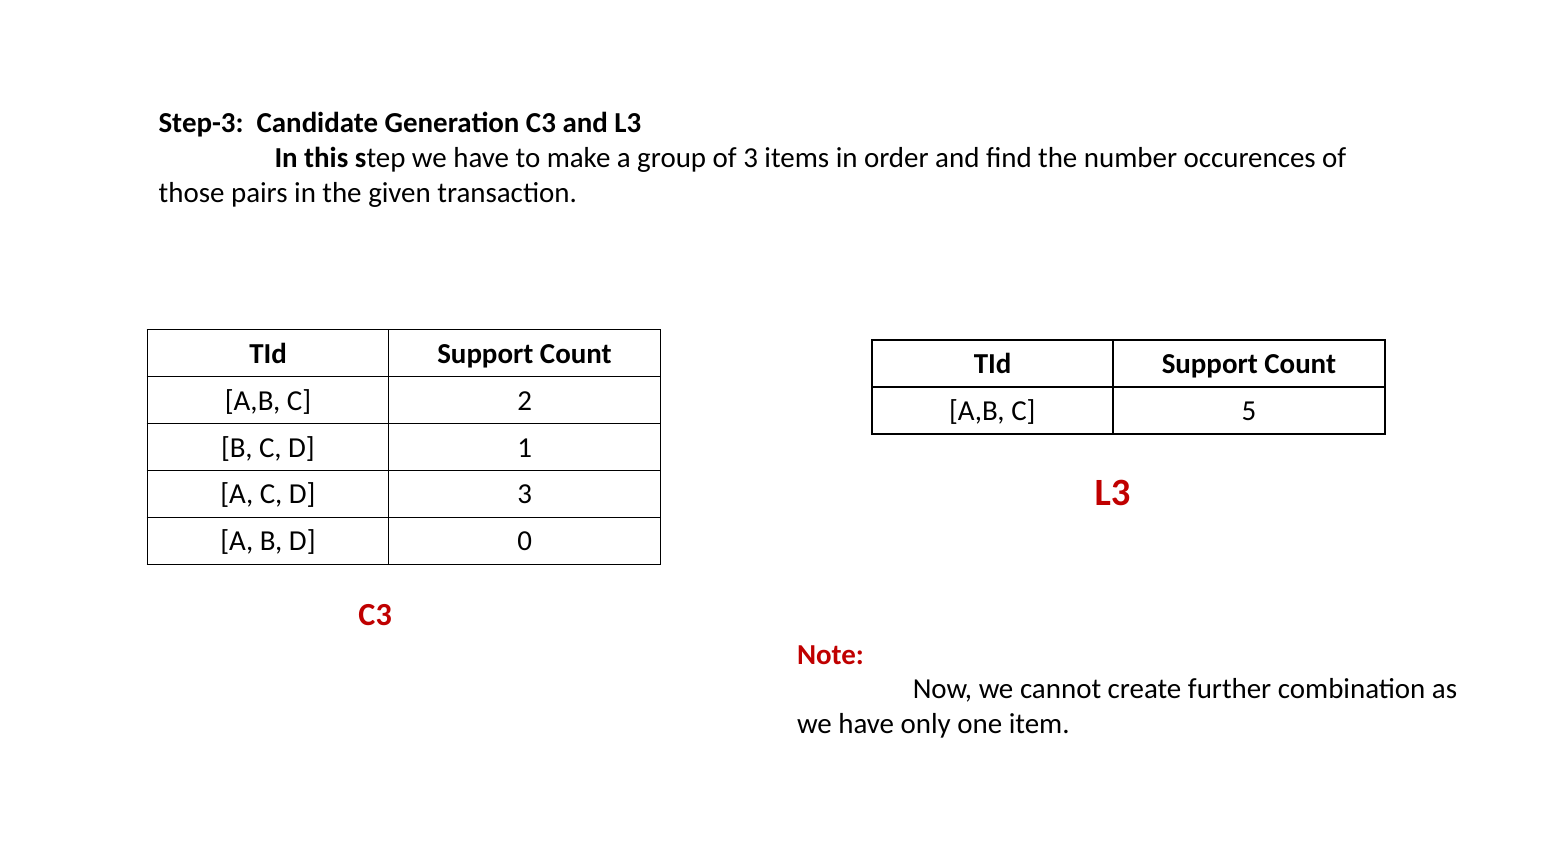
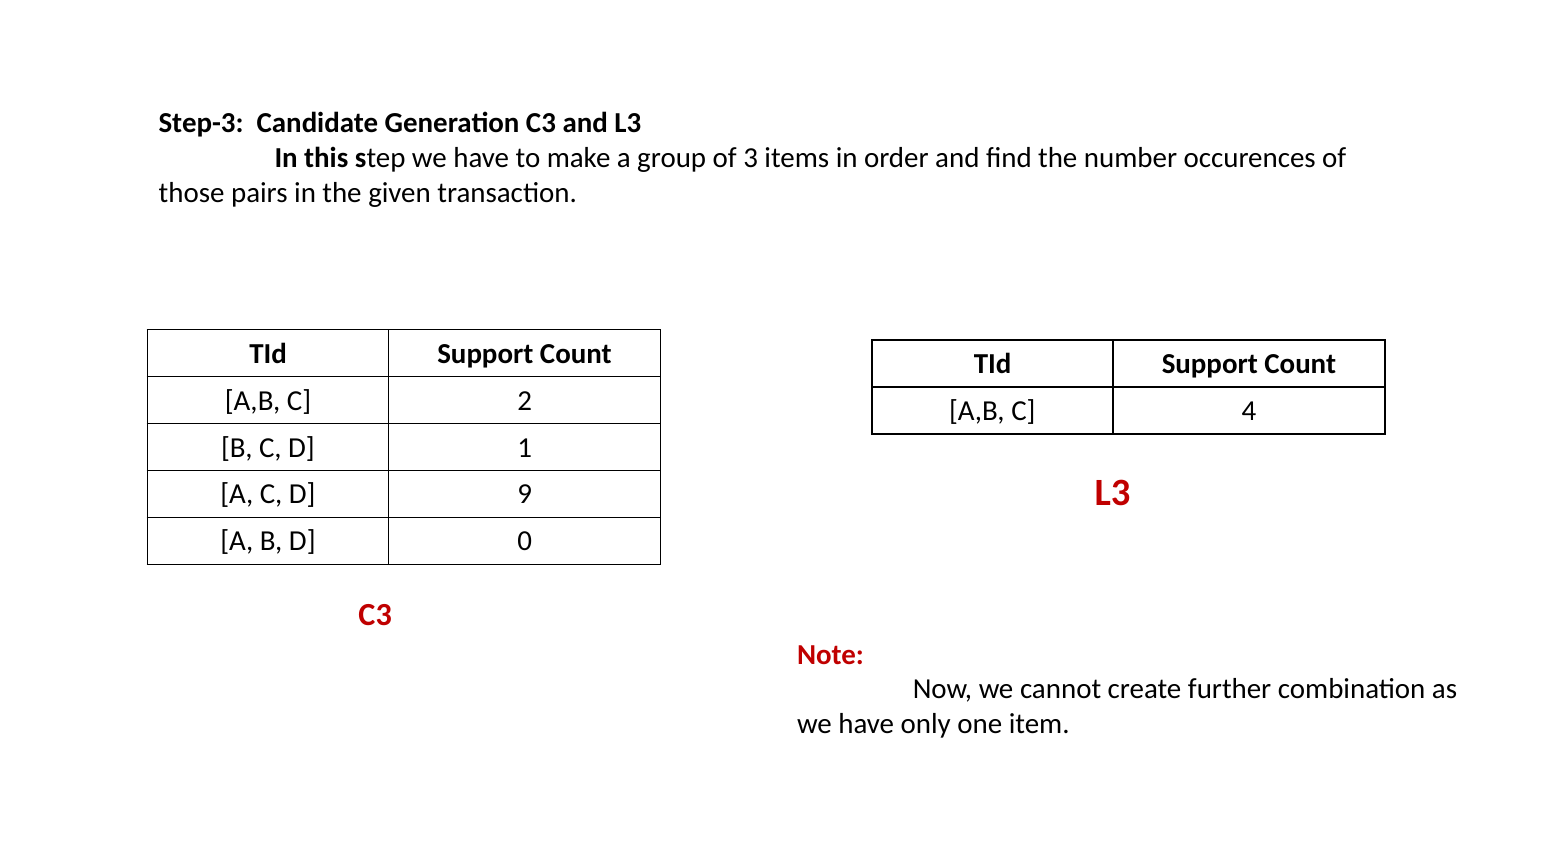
5: 5 -> 4
D 3: 3 -> 9
